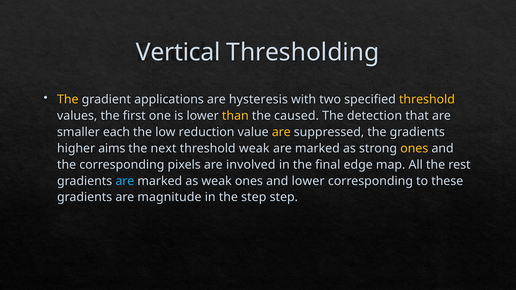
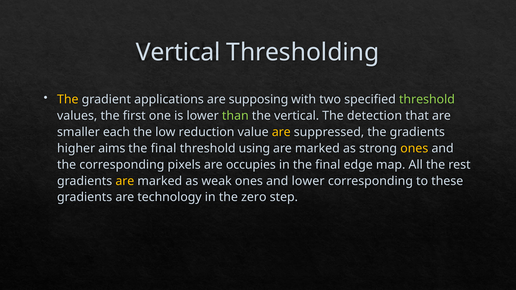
hysteresis: hysteresis -> supposing
threshold at (427, 100) colour: yellow -> light green
than colour: yellow -> light green
the caused: caused -> vertical
next at (164, 148): next -> final
threshold weak: weak -> using
involved: involved -> occupies
are at (125, 181) colour: light blue -> yellow
magnitude: magnitude -> technology
the step: step -> zero
